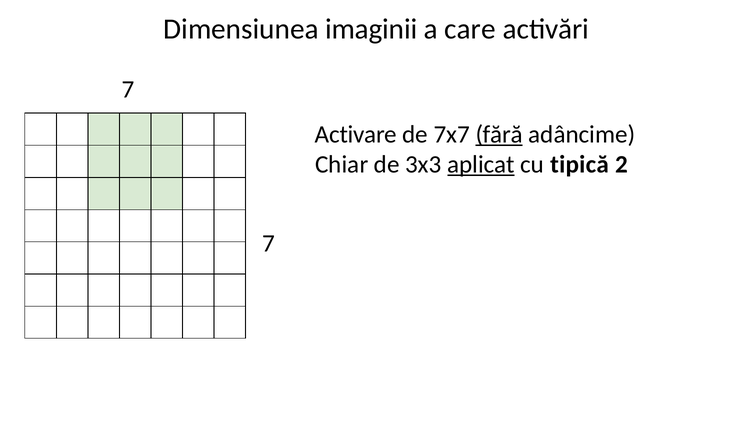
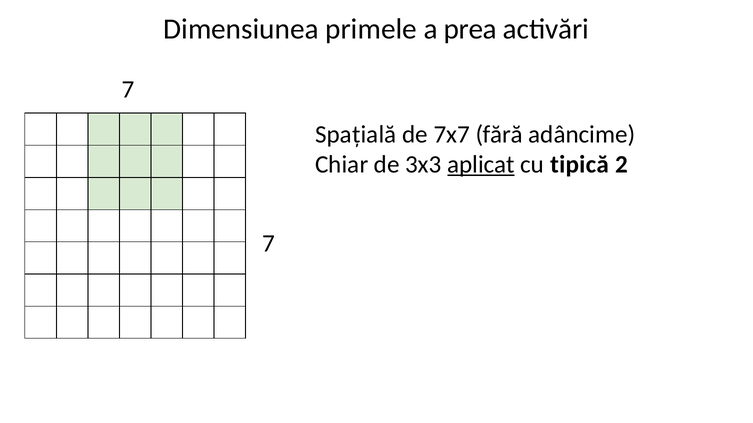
imaginii: imaginii -> primele
care: care -> prea
Activare: Activare -> Spațială
fără underline: present -> none
